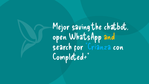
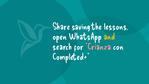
Mejor: Mejor -> Share
chatbot: chatbot -> lessons
Crianza colour: light blue -> pink
